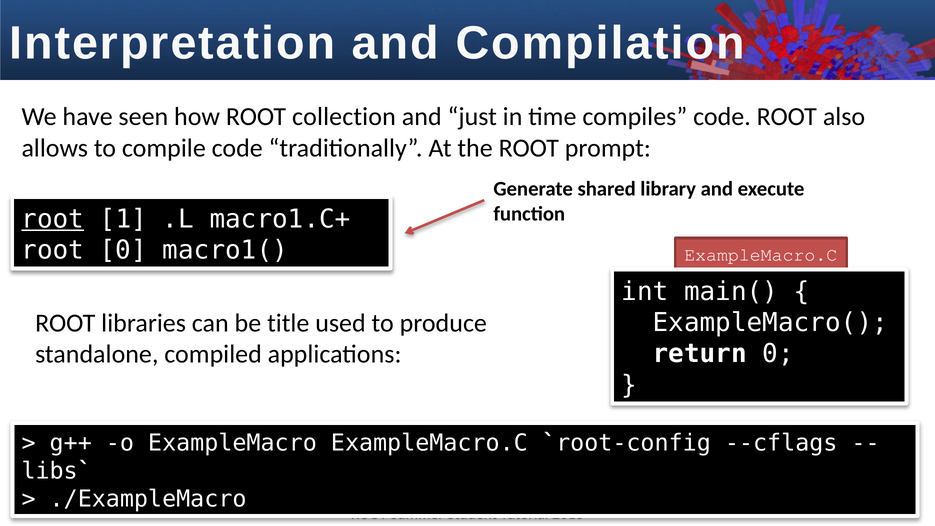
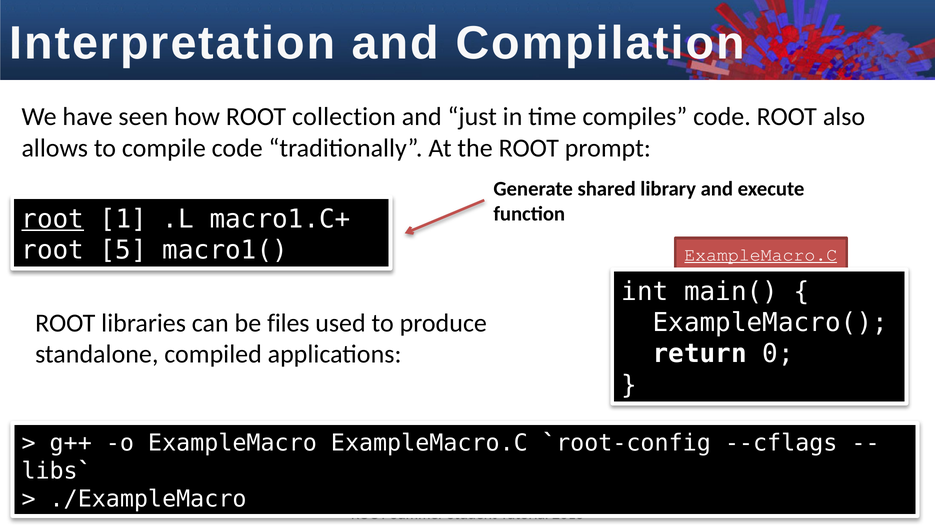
root 0: 0 -> 5
ExampleMacro.C at (761, 255) underline: none -> present
title: title -> files
